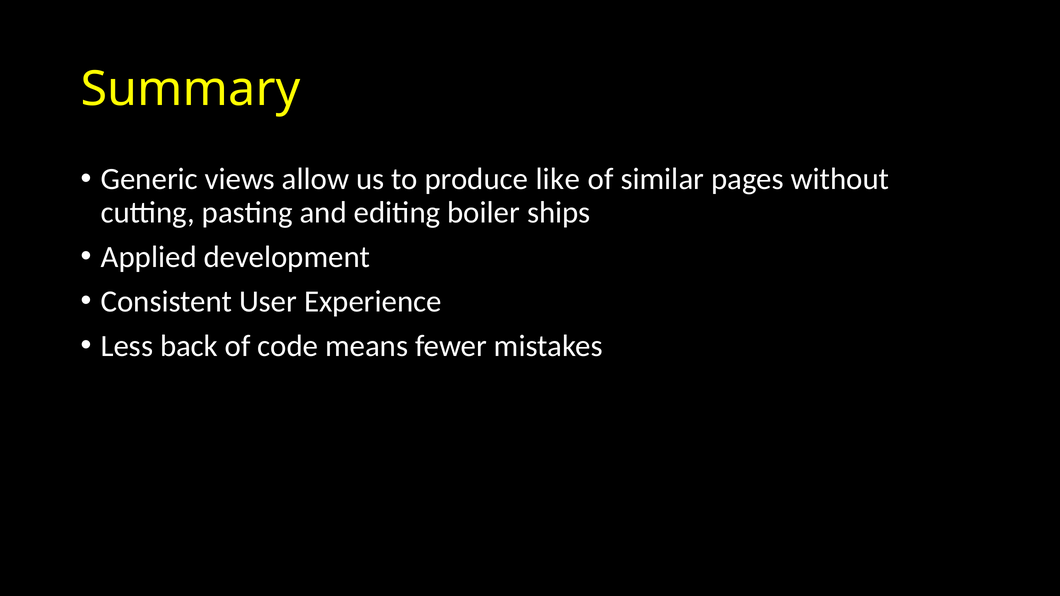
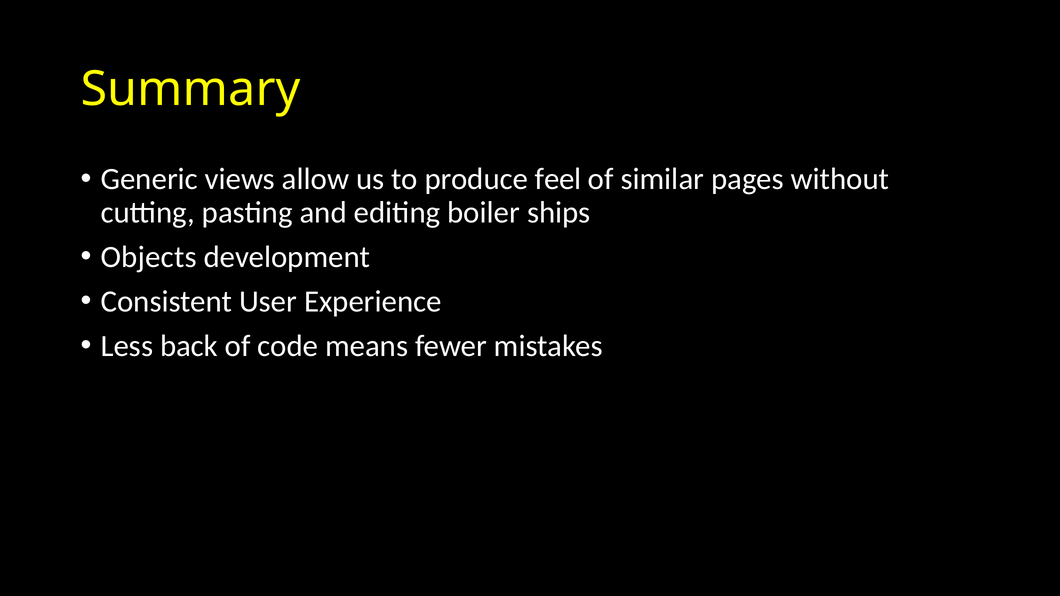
like: like -> feel
Applied: Applied -> Objects
